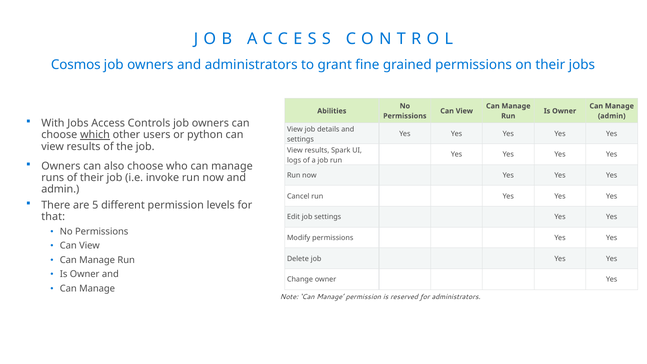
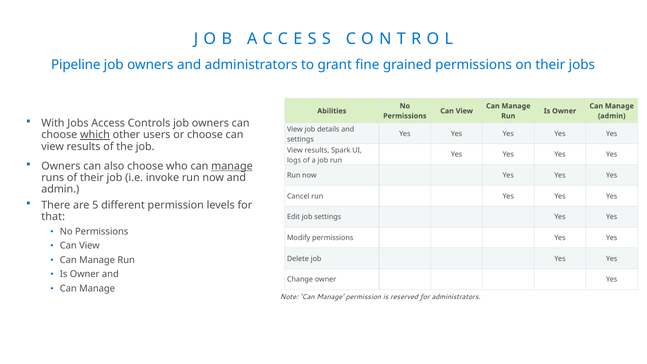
Cosmos: Cosmos -> Pipeline
or python: python -> choose
manage at (232, 166) underline: none -> present
